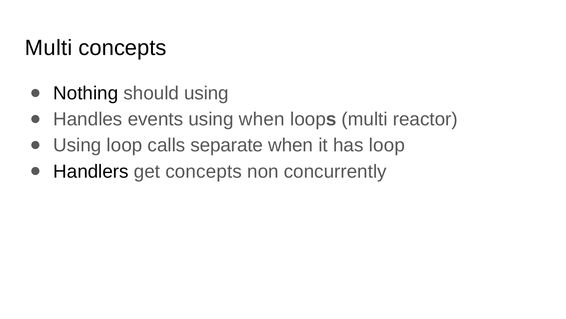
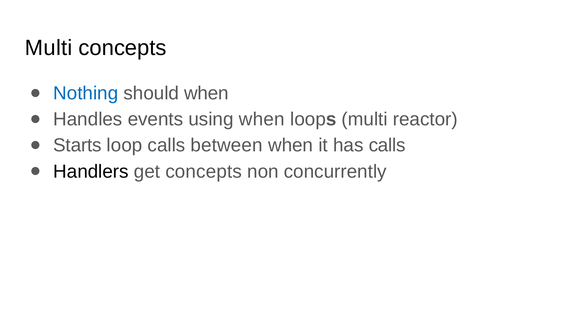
Nothing colour: black -> blue
should using: using -> when
Using at (77, 145): Using -> Starts
separate: separate -> between
has loop: loop -> calls
